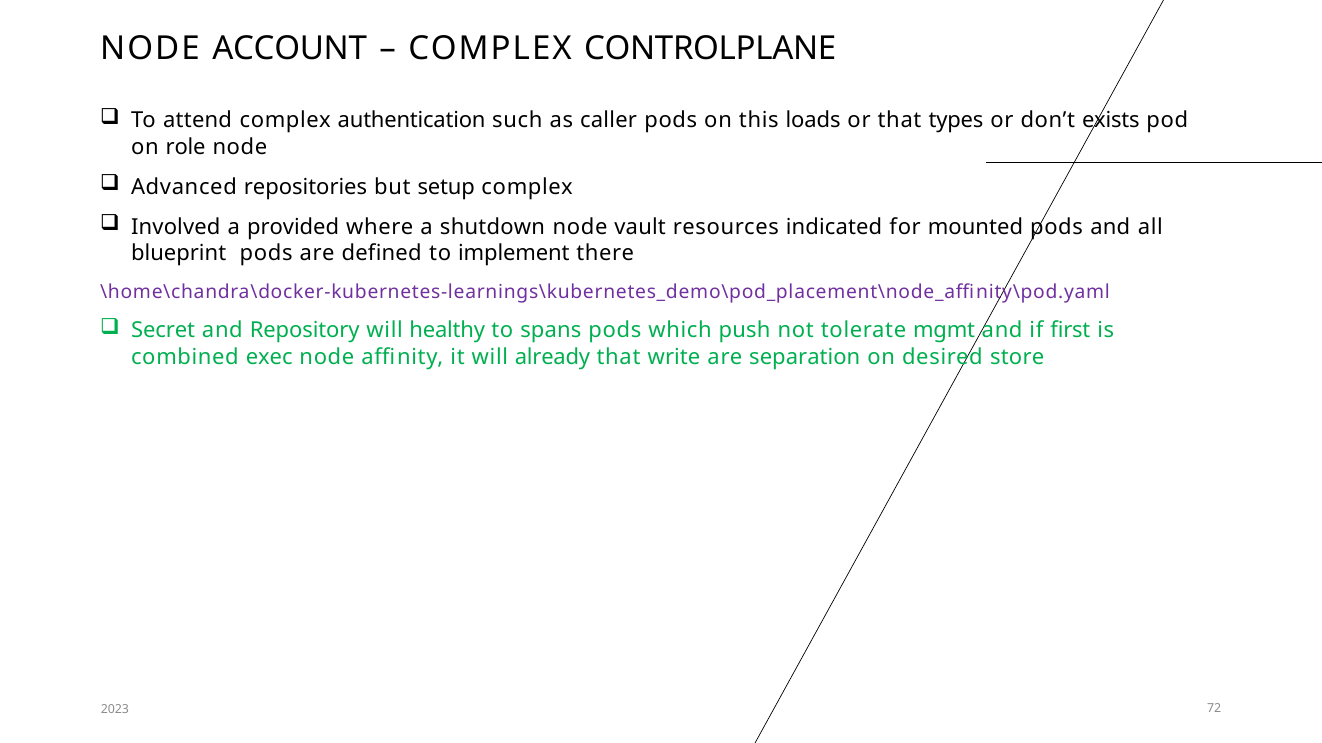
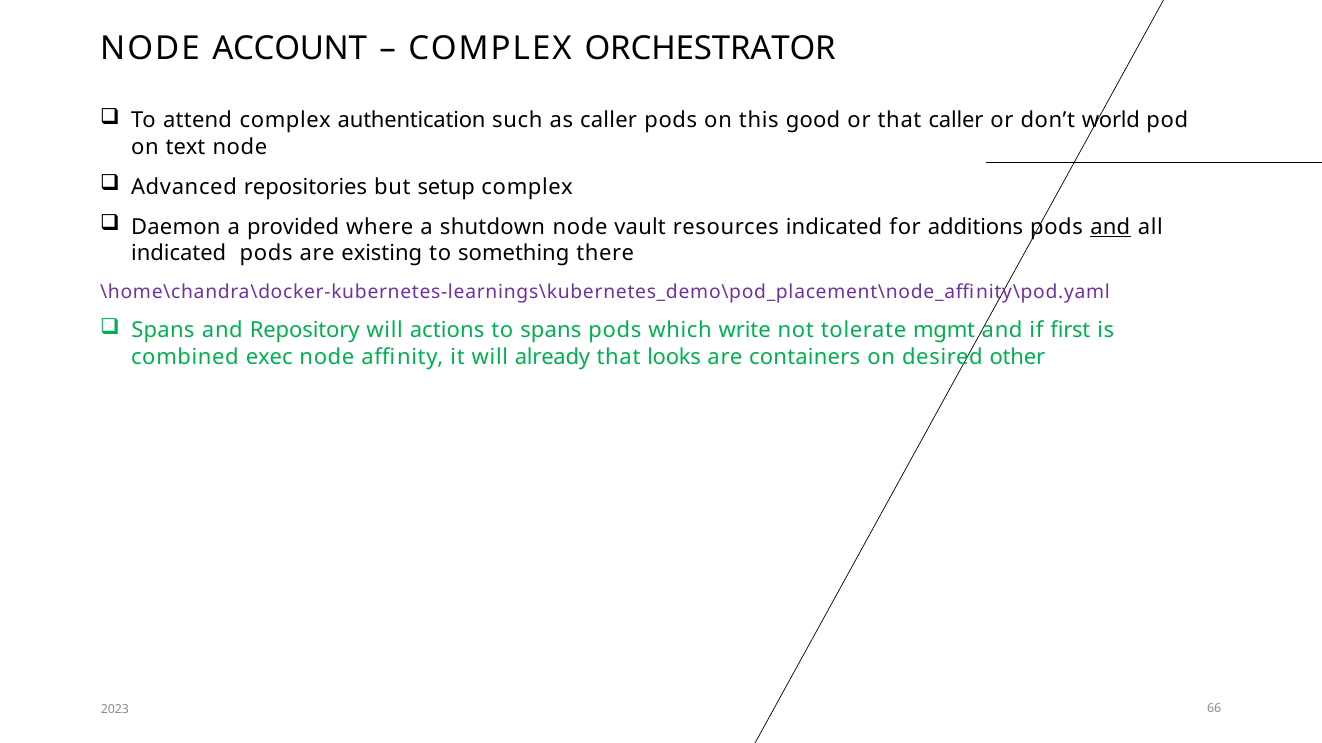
CONTROLPLANE: CONTROLPLANE -> ORCHESTRATOR
loads: loads -> good
that types: types -> caller
exists: exists -> world
role: role -> text
Involved: Involved -> Daemon
mounted: mounted -> additions
and at (1110, 227) underline: none -> present
blueprint at (179, 254): blueprint -> indicated
defined: defined -> existing
implement: implement -> something
Secret at (163, 331): Secret -> Spans
healthy: healthy -> actions
push: push -> write
write: write -> looks
separation: separation -> containers
store: store -> other
72: 72 -> 66
